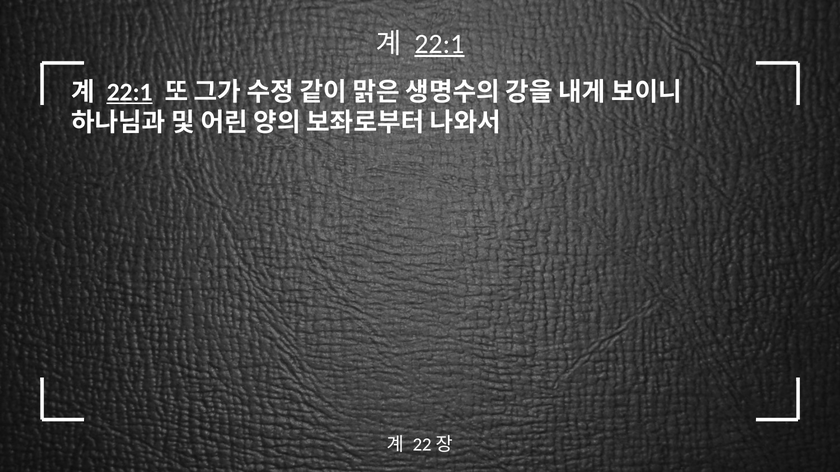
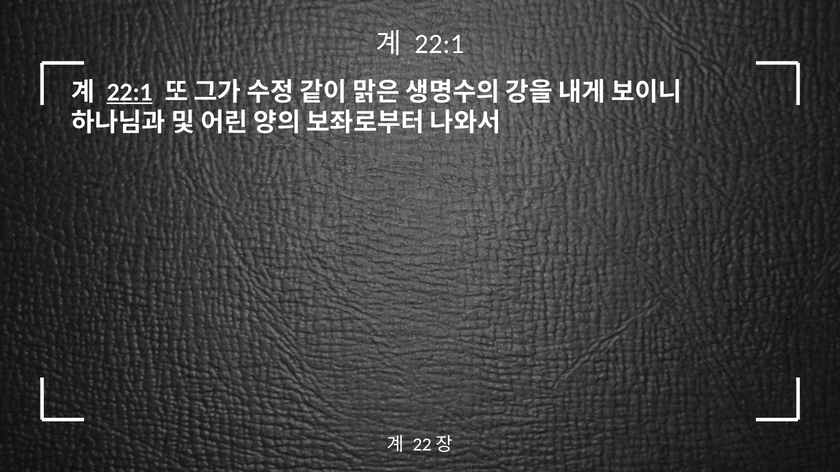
22:1 at (439, 44) underline: present -> none
